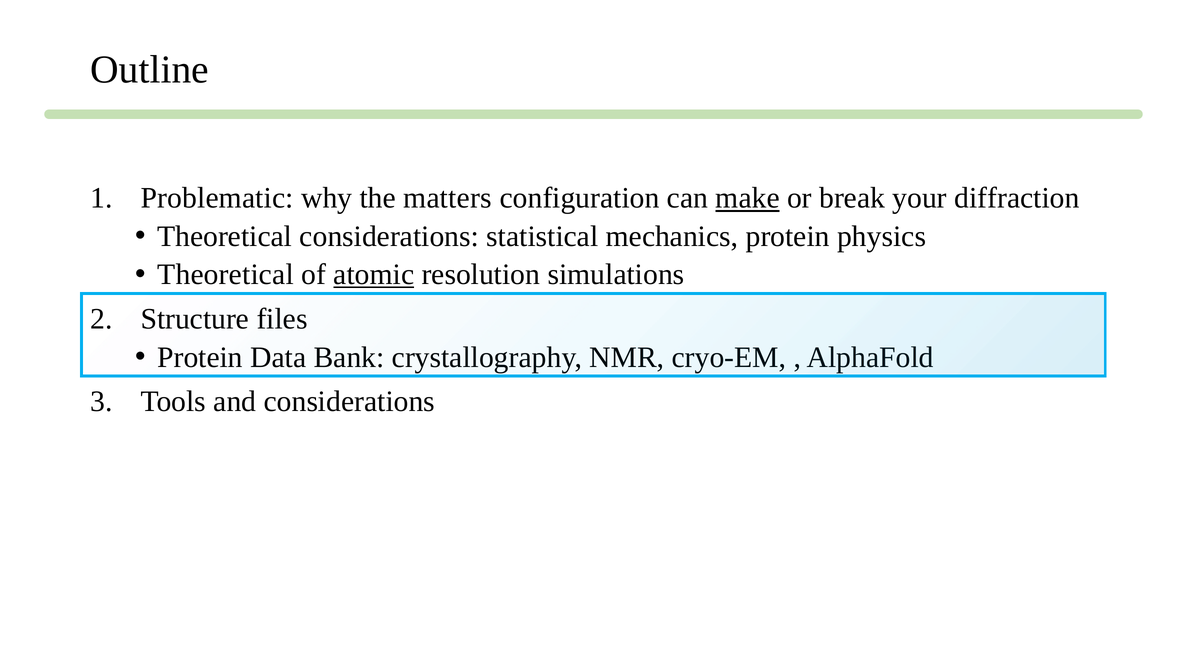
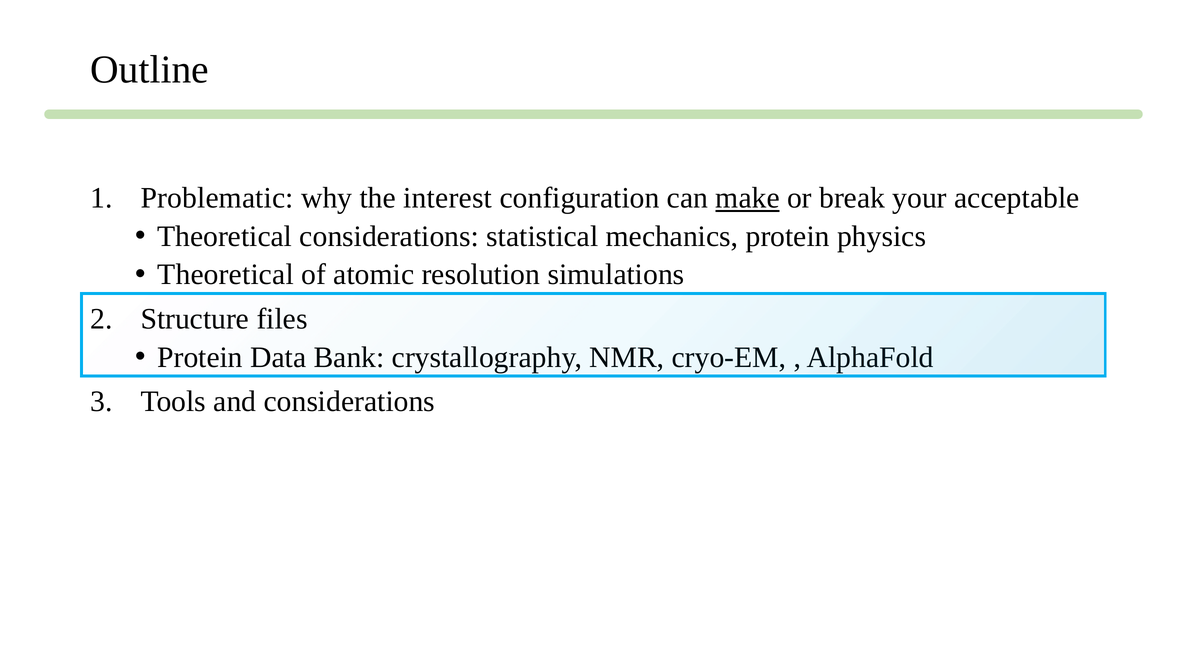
matters: matters -> interest
diffraction: diffraction -> acceptable
atomic underline: present -> none
